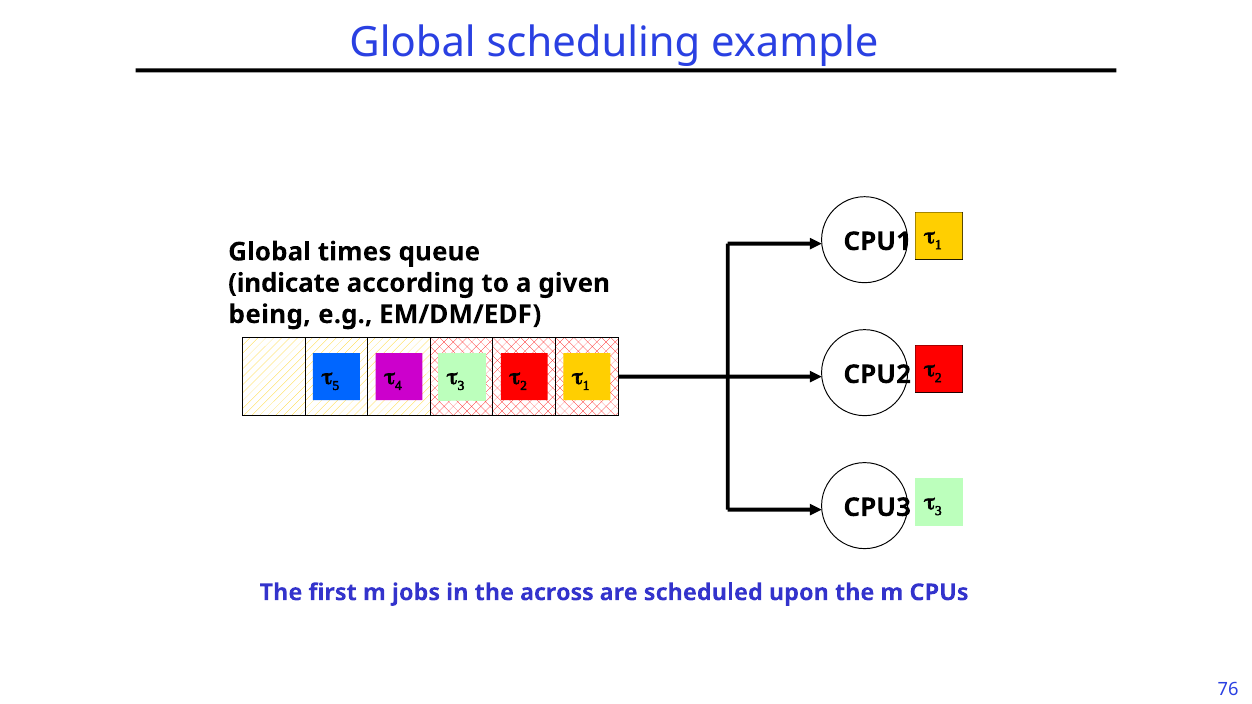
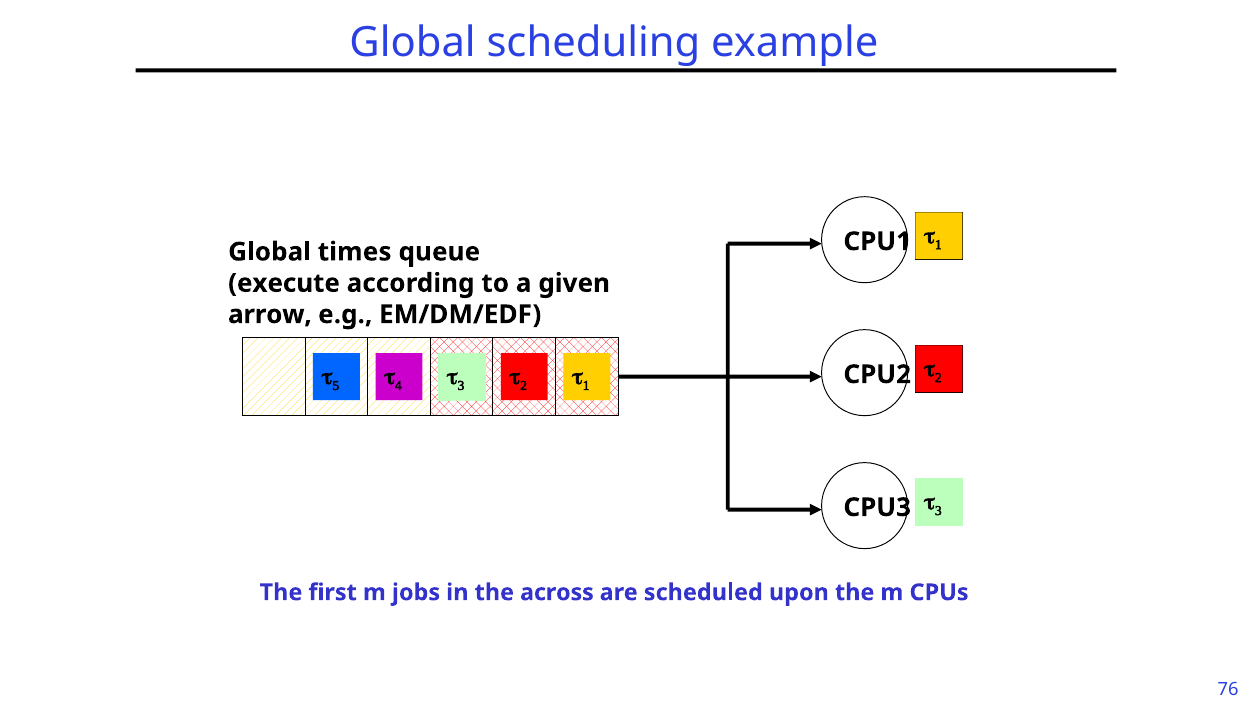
indicate: indicate -> execute
being: being -> arrow
